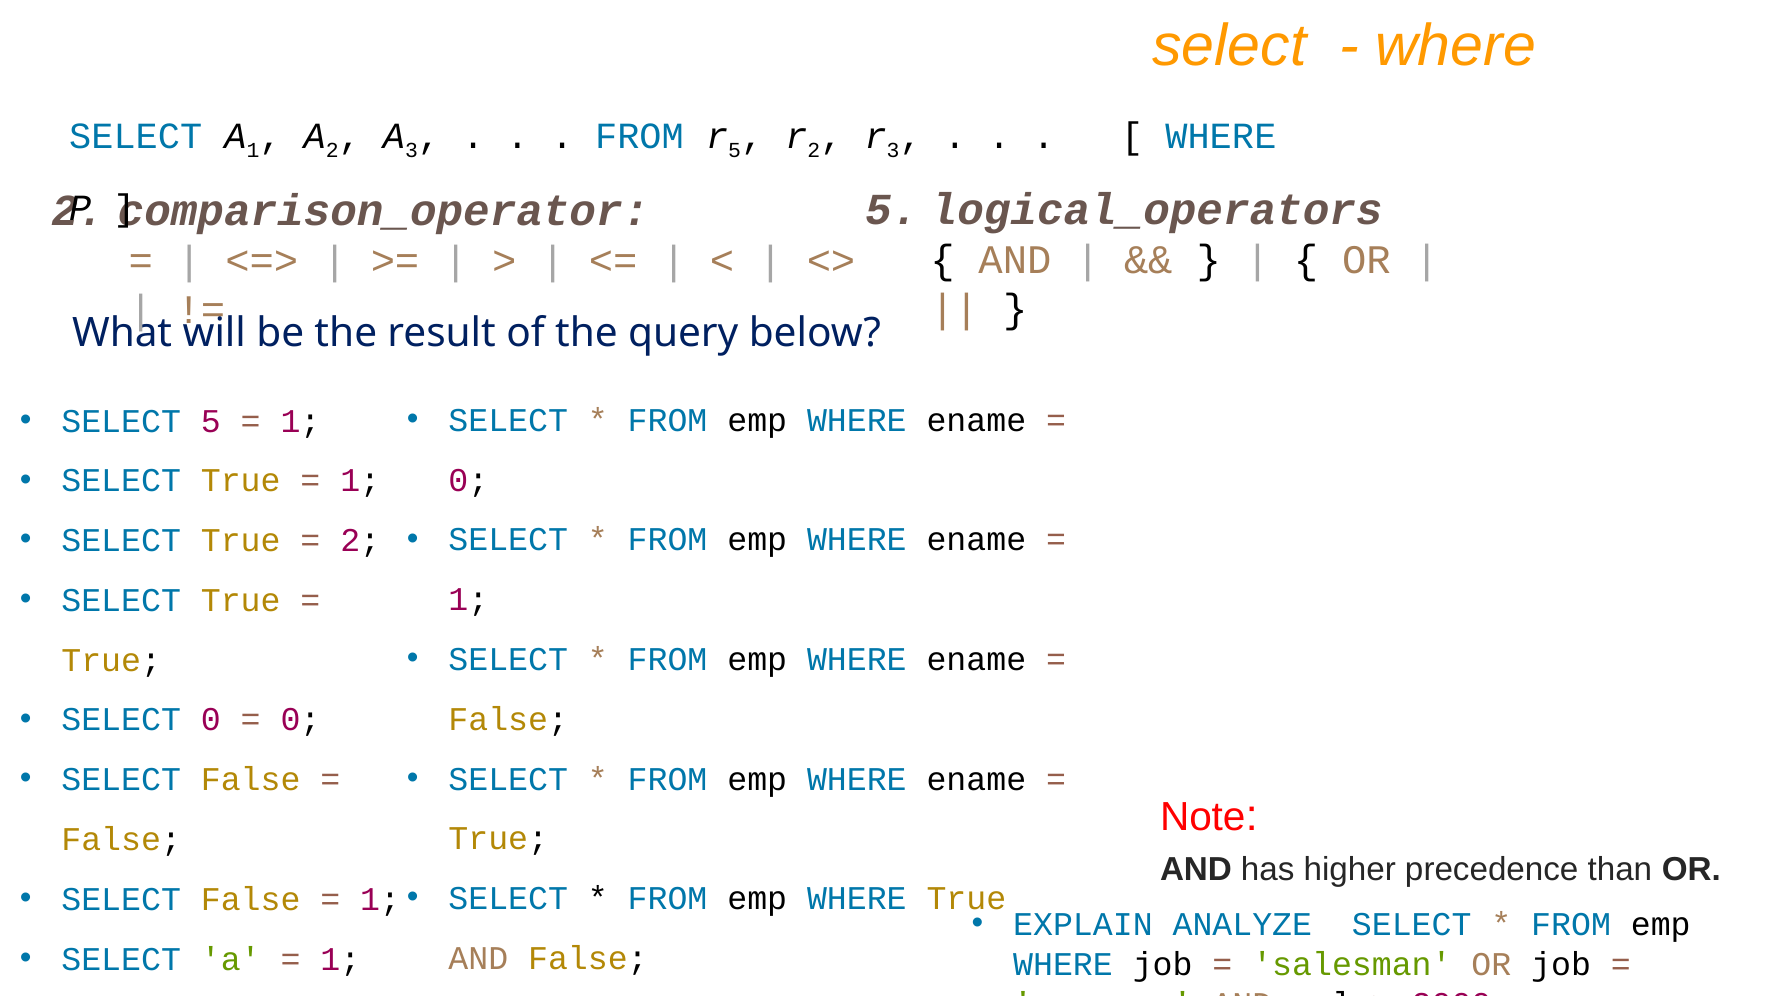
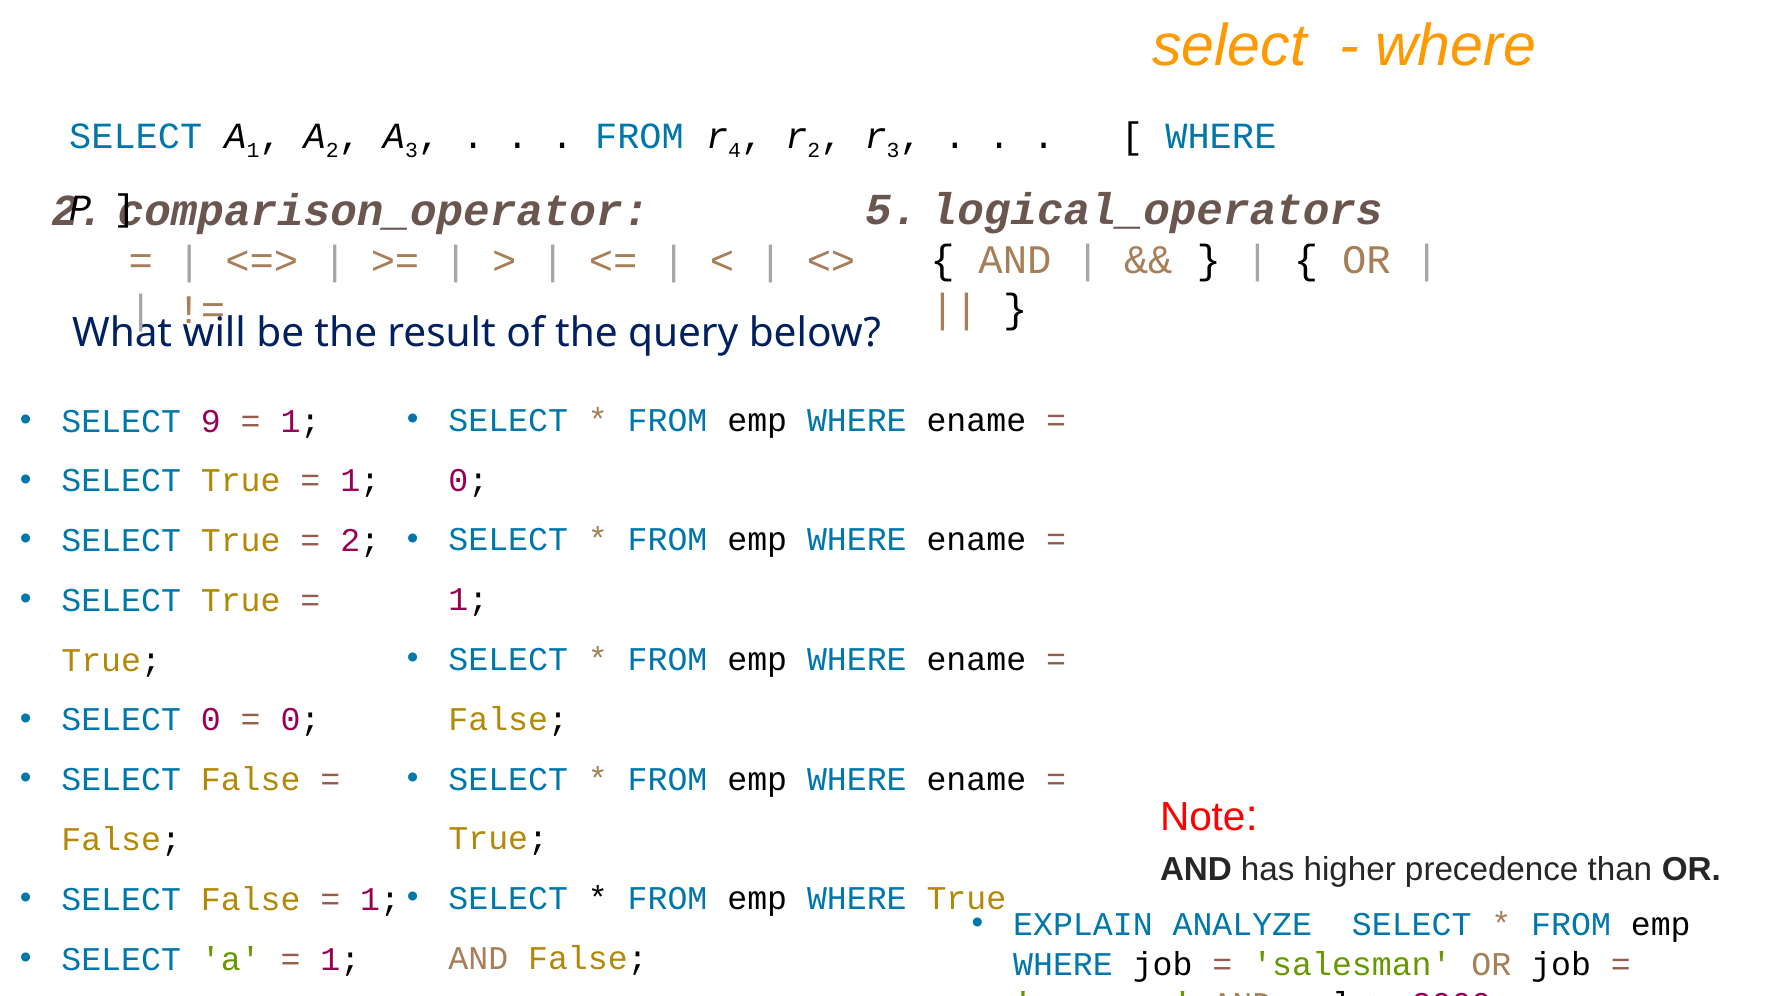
5 at (735, 150): 5 -> 4
SELECT 5: 5 -> 9
